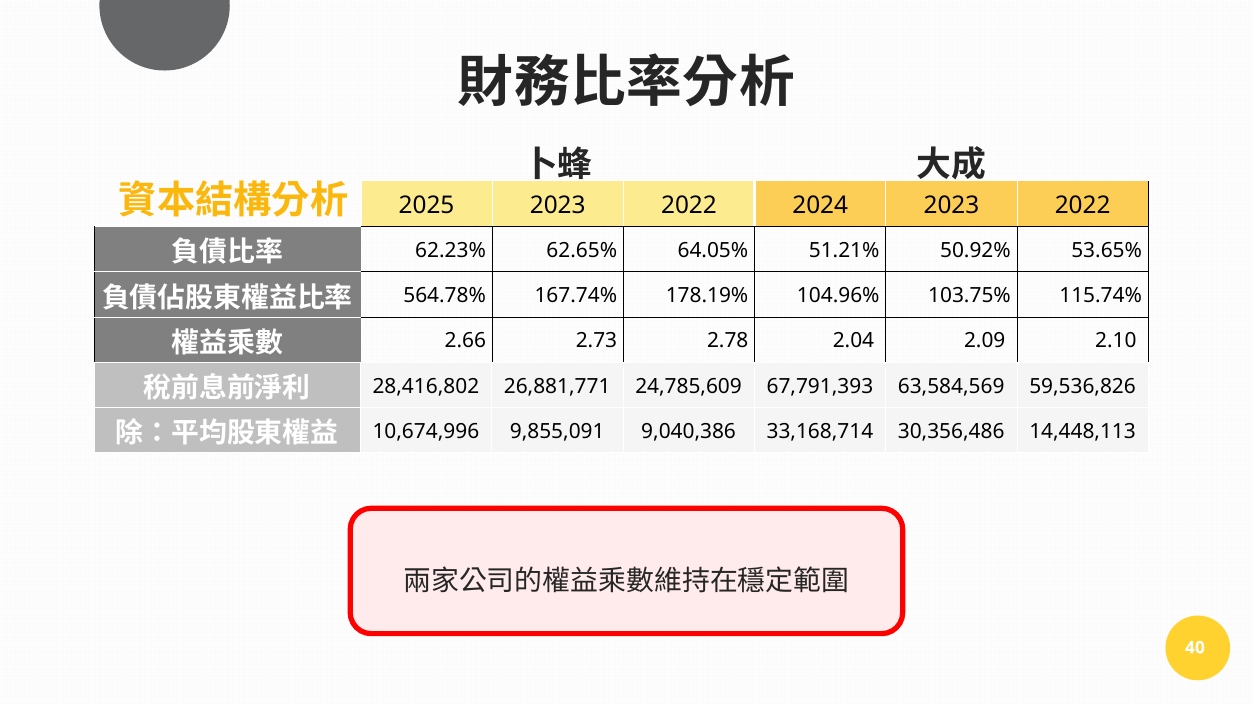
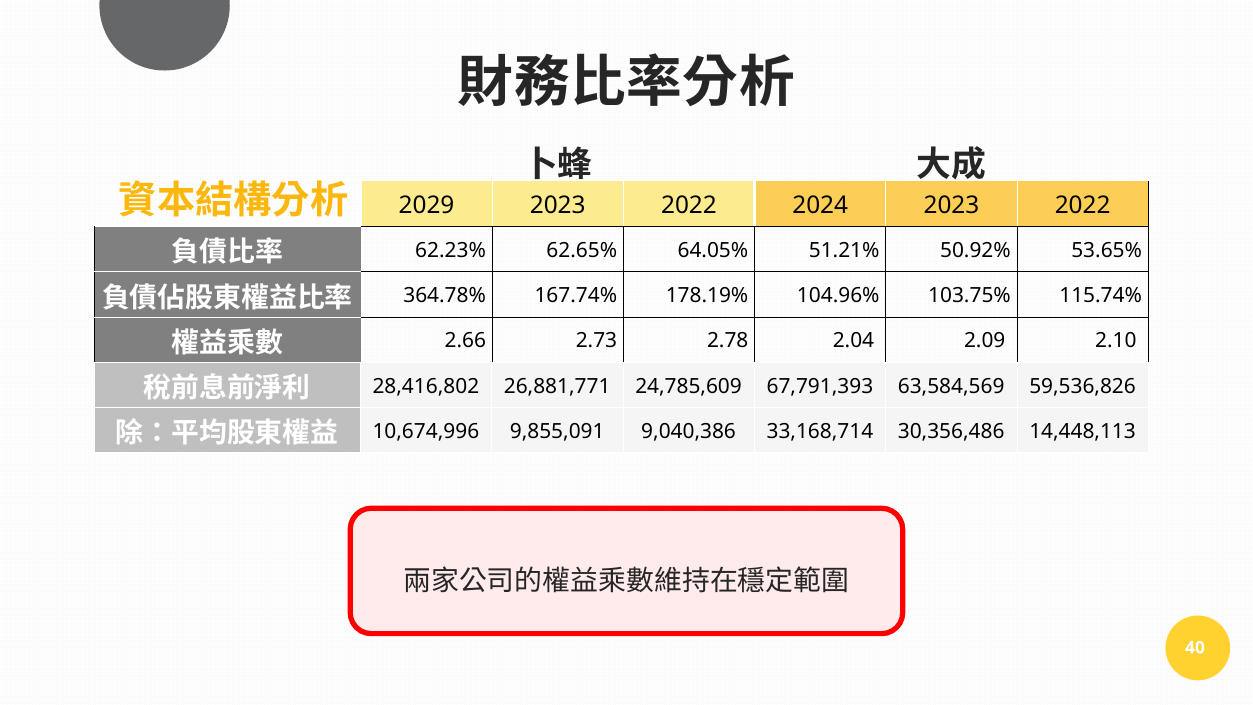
2025: 2025 -> 2029
564.78%: 564.78% -> 364.78%
